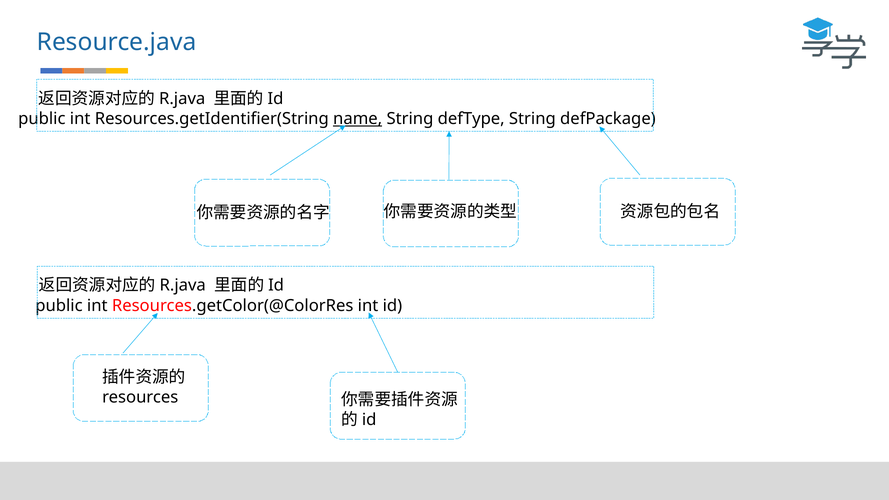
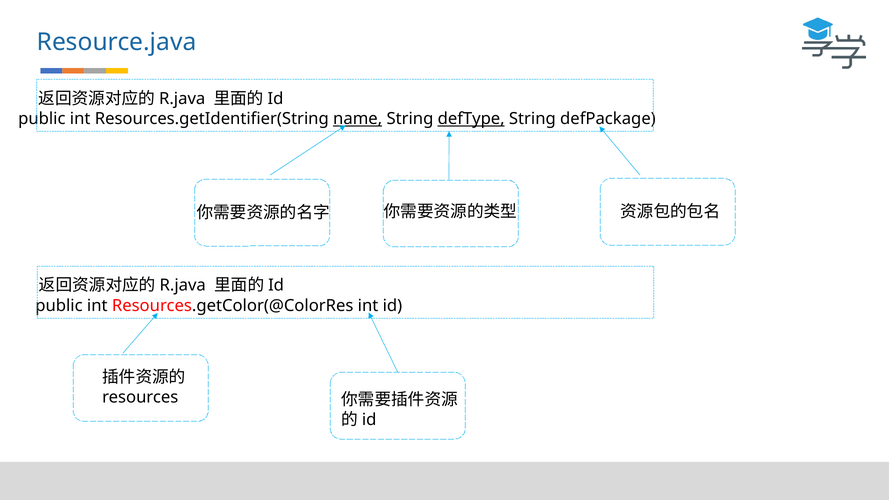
defType underline: none -> present
